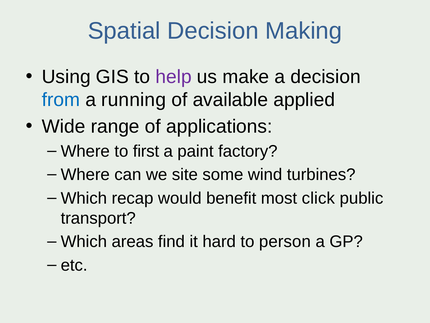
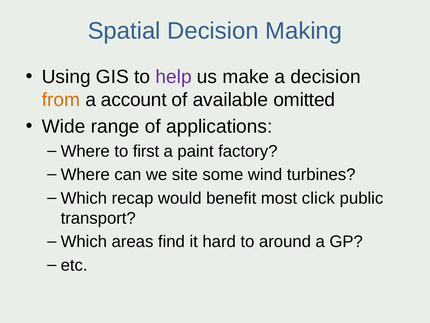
from colour: blue -> orange
running: running -> account
applied: applied -> omitted
person: person -> around
